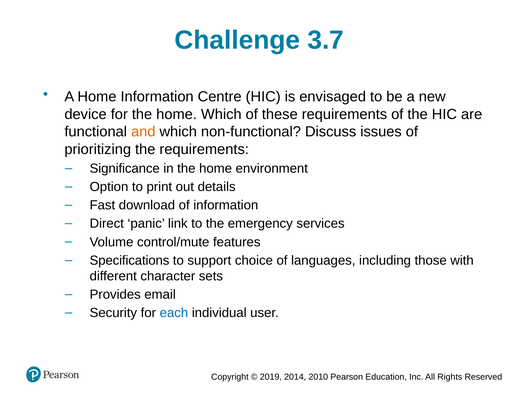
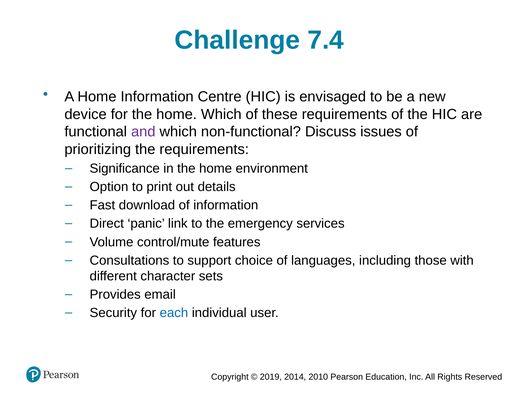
3.7: 3.7 -> 7.4
and colour: orange -> purple
Specifications: Specifications -> Consultations
